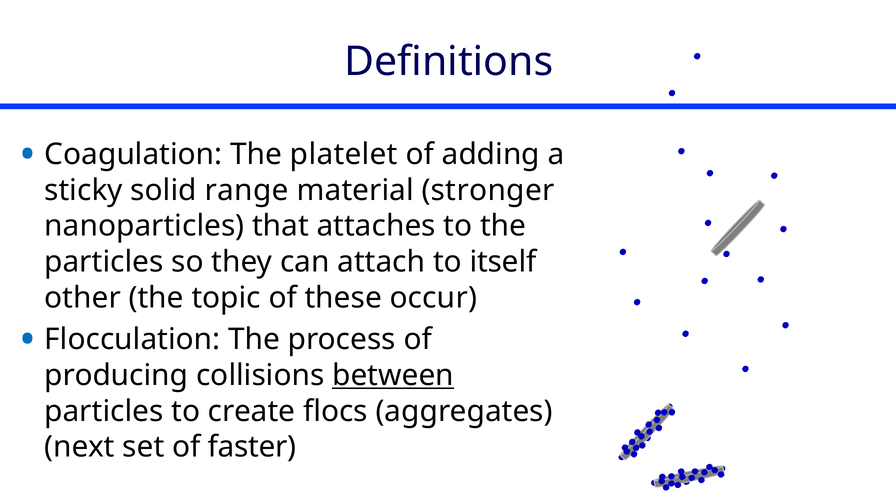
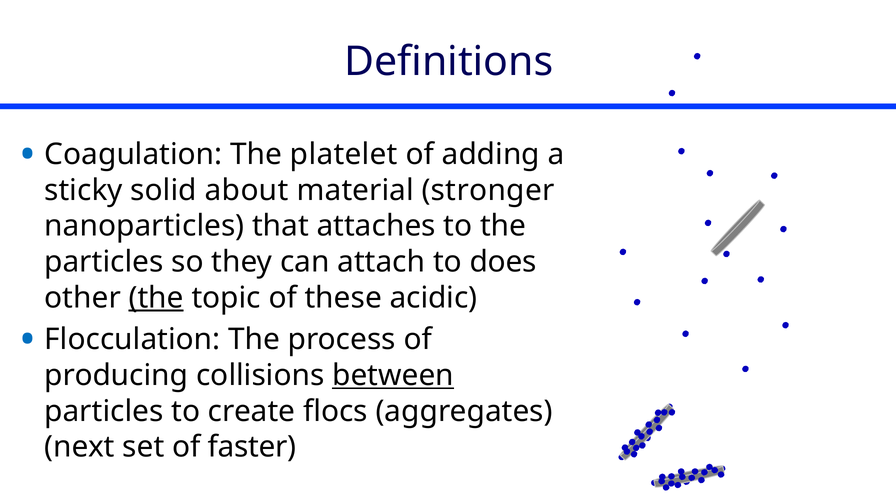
range: range -> about
itself: itself -> does
the at (156, 298) underline: none -> present
occur: occur -> acidic
